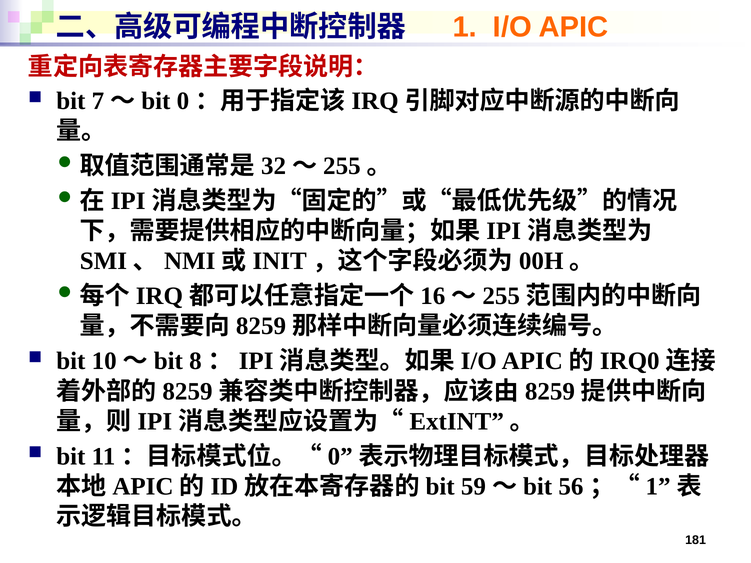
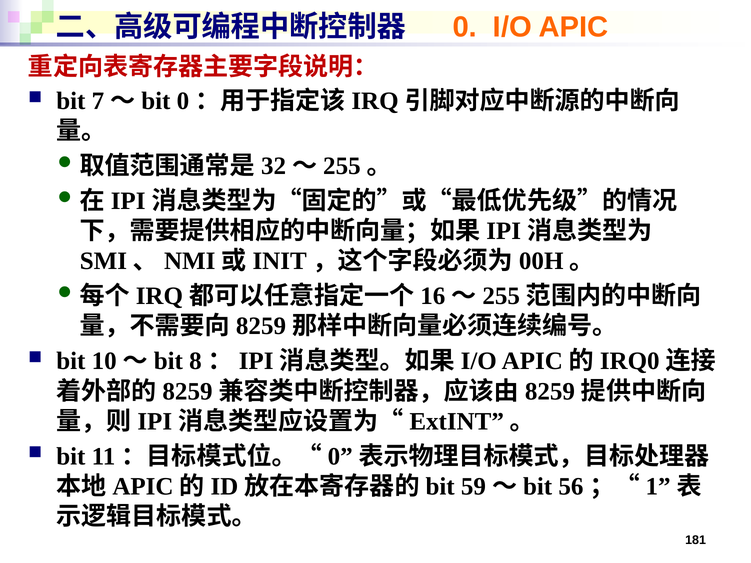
1: 1 -> 0
